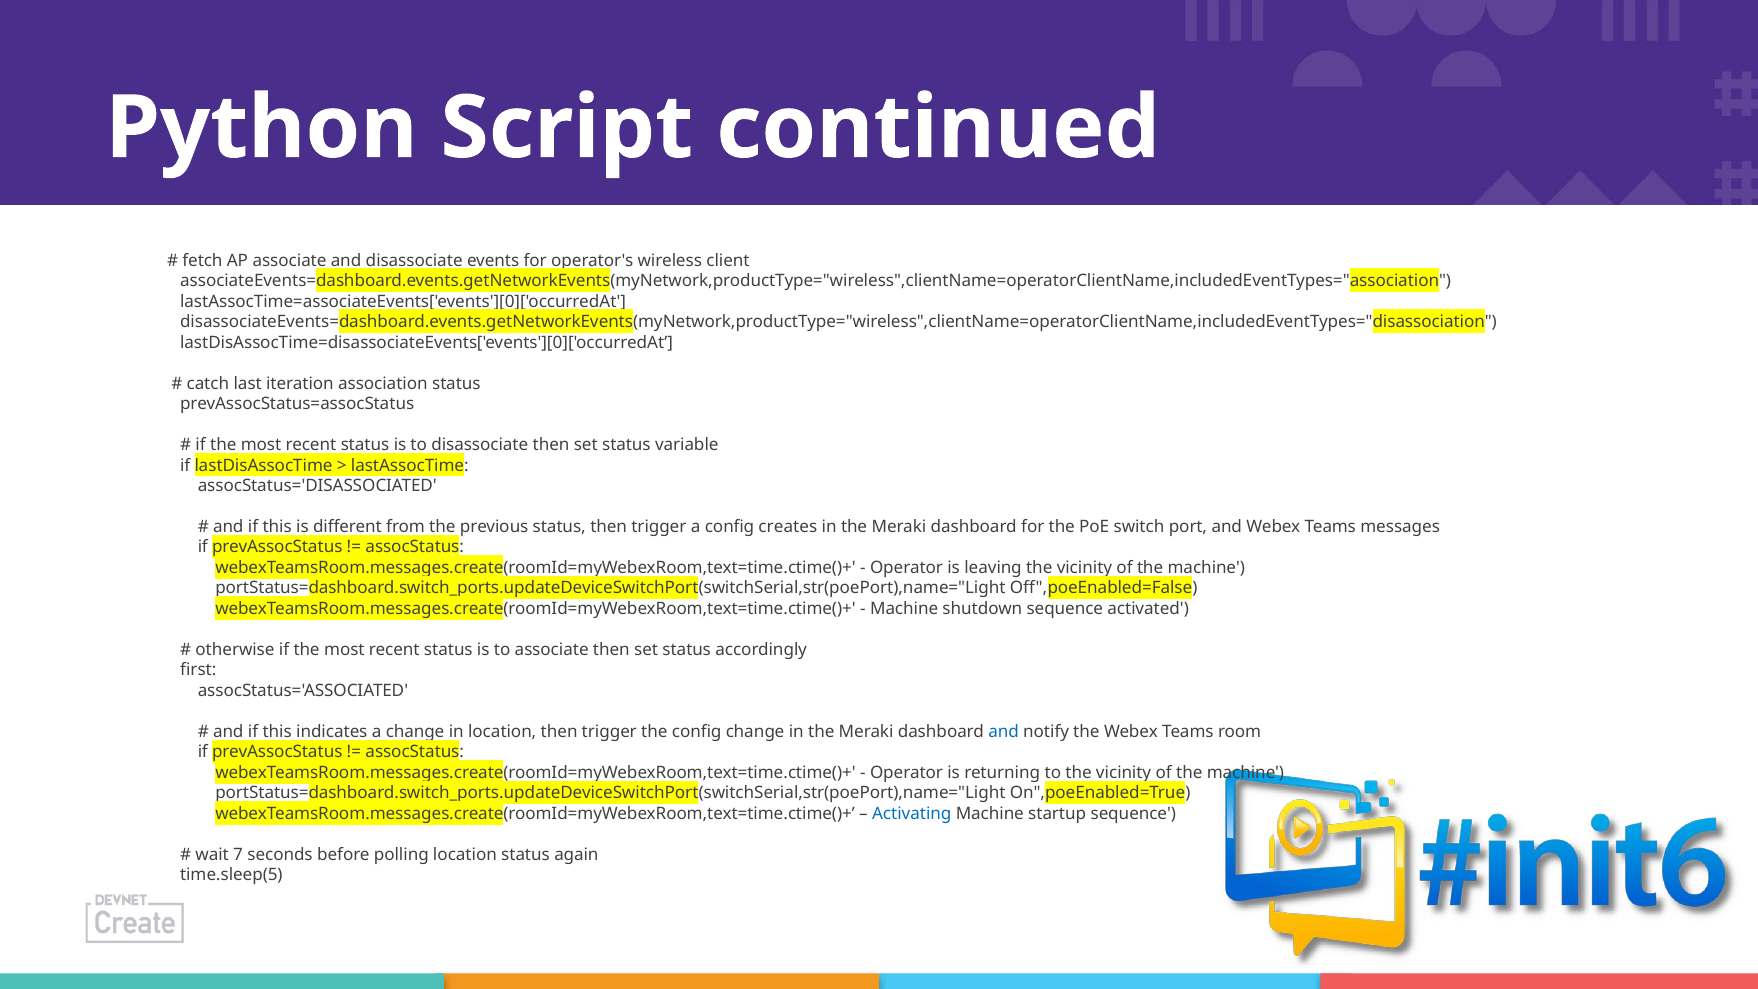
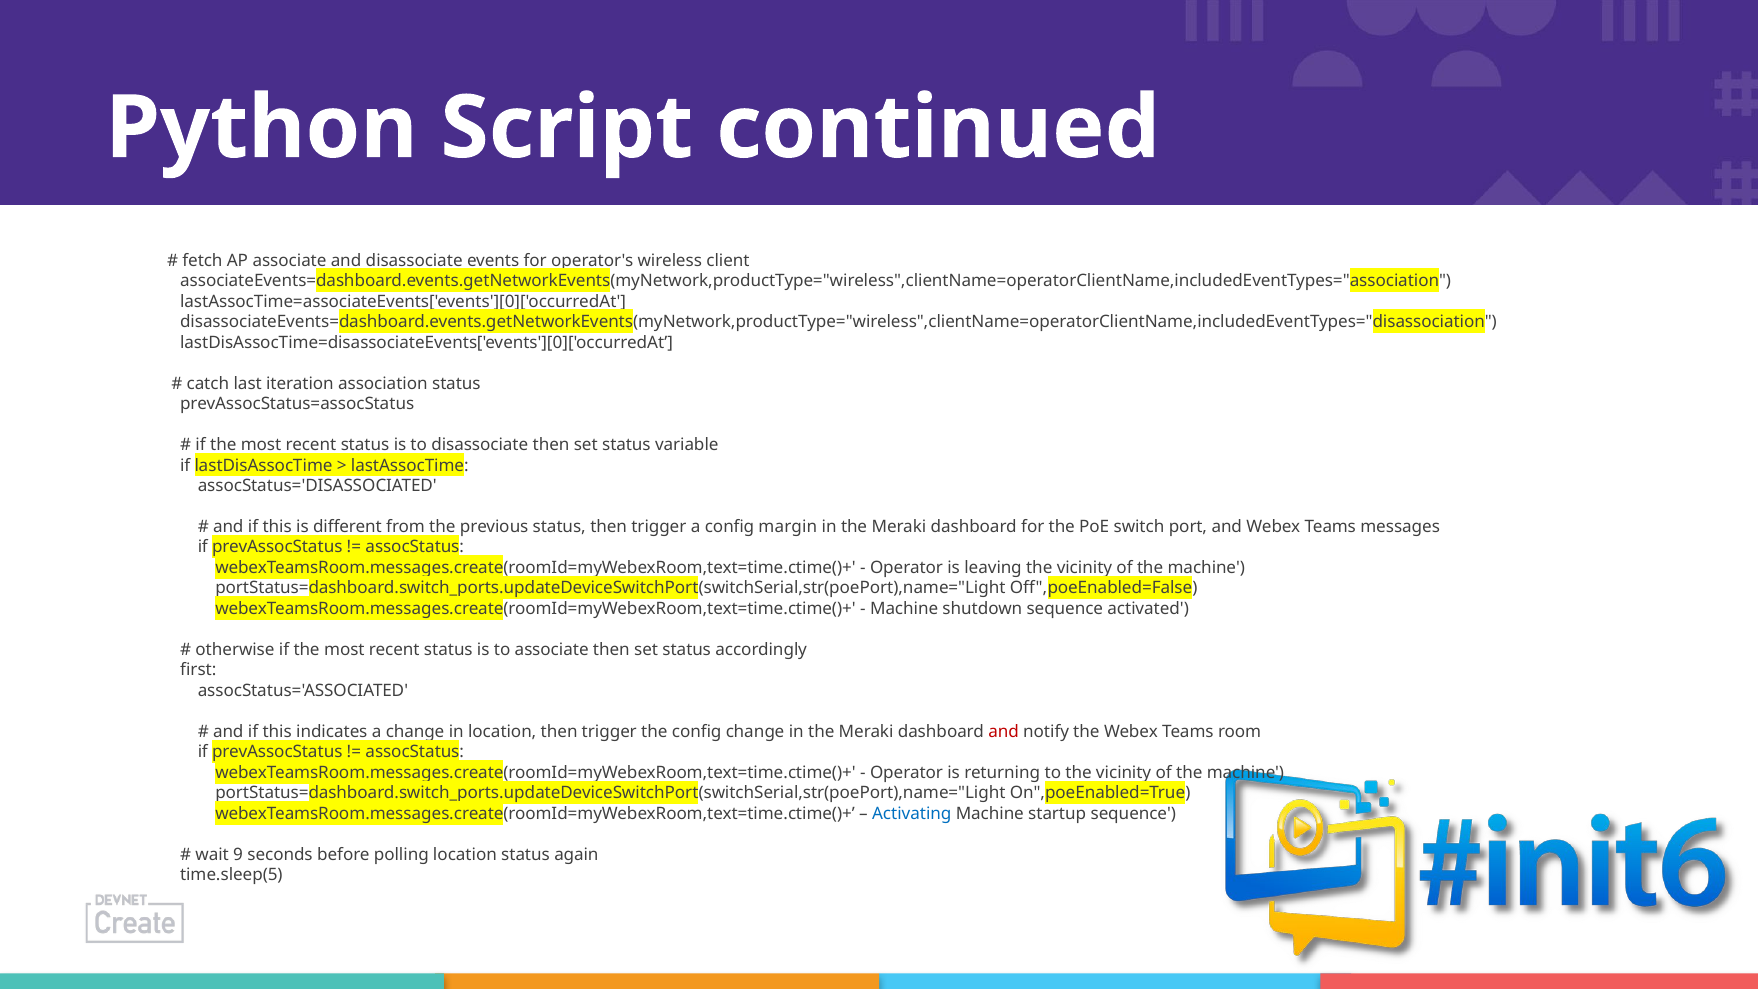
creates: creates -> margin
and at (1004, 732) colour: blue -> red
7: 7 -> 9
